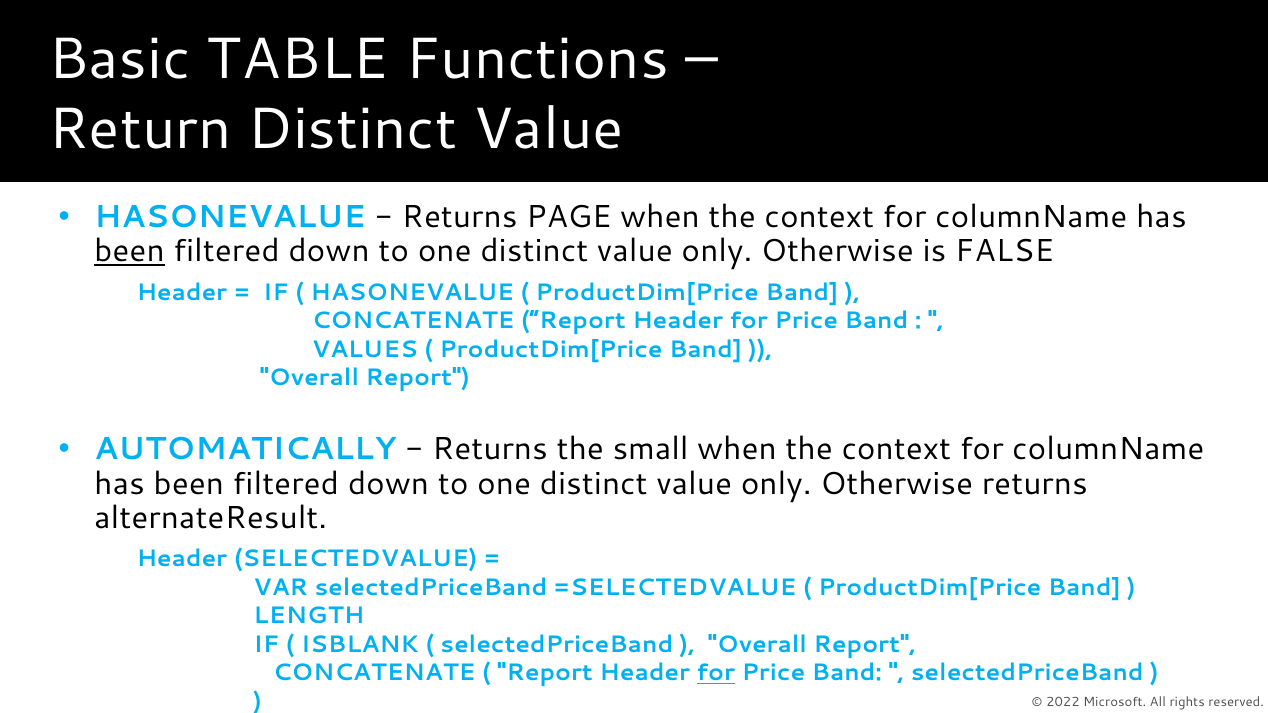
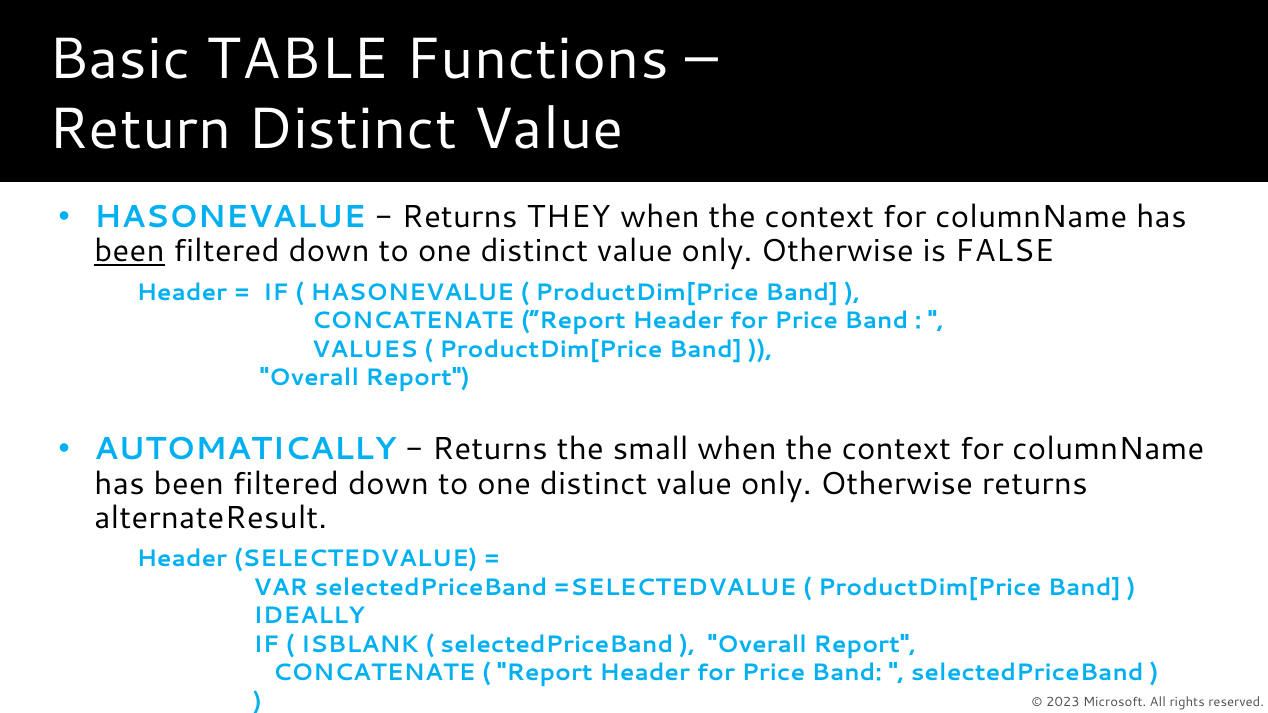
PAGE: PAGE -> THEY
LENGTH: LENGTH -> IDEALLY
for at (716, 673) underline: present -> none
2022: 2022 -> 2023
